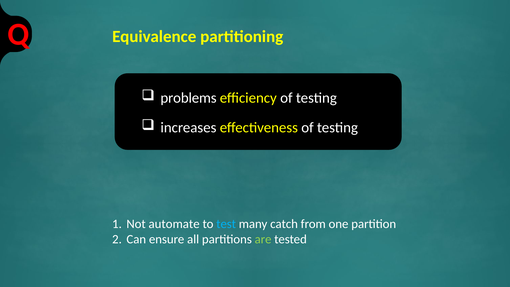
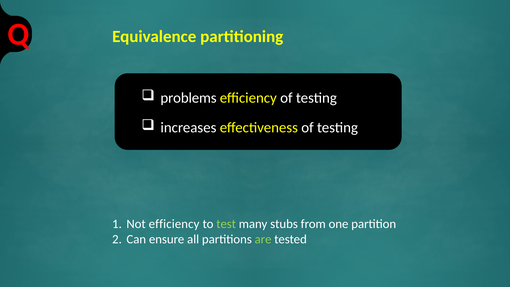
Not automate: automate -> efficiency
test colour: light blue -> light green
catch: catch -> stubs
